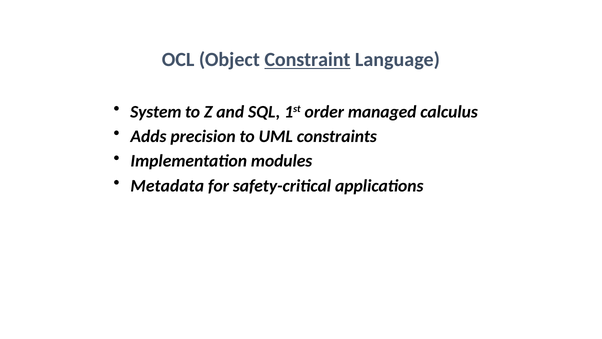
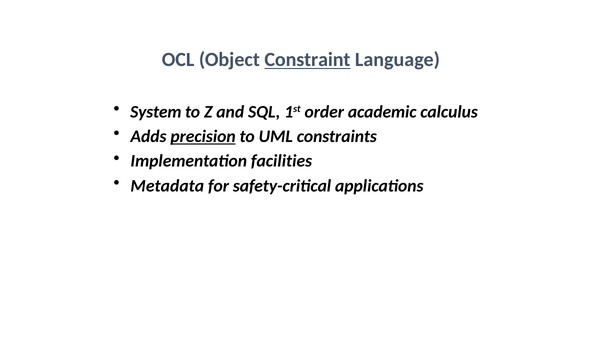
managed: managed -> academic
precision underline: none -> present
modules: modules -> facilities
